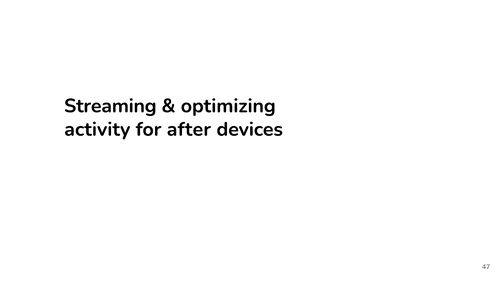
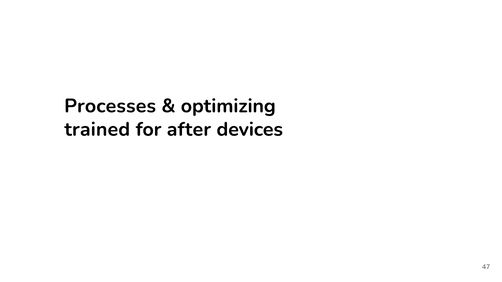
Streaming: Streaming -> Processes
activity: activity -> trained
